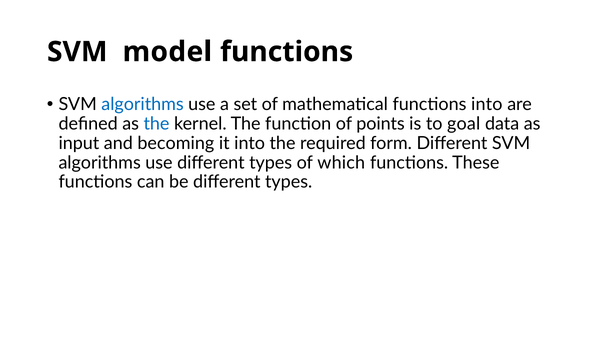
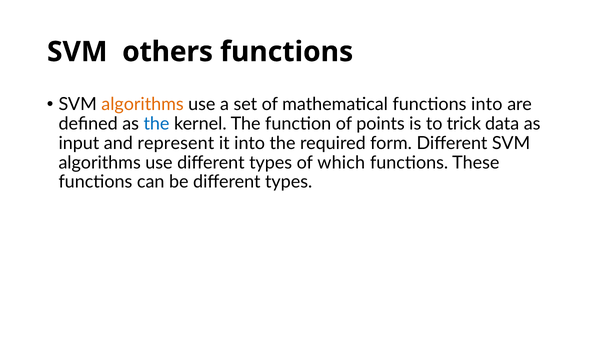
model: model -> others
algorithms at (143, 104) colour: blue -> orange
goal: goal -> trick
becoming: becoming -> represent
